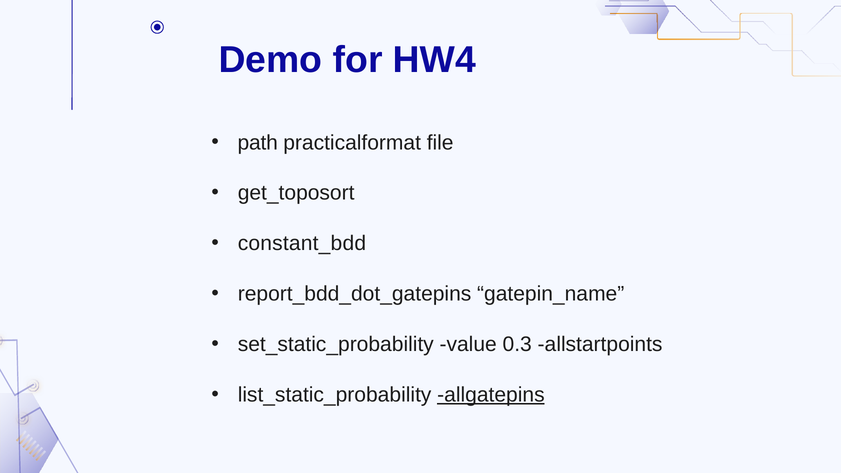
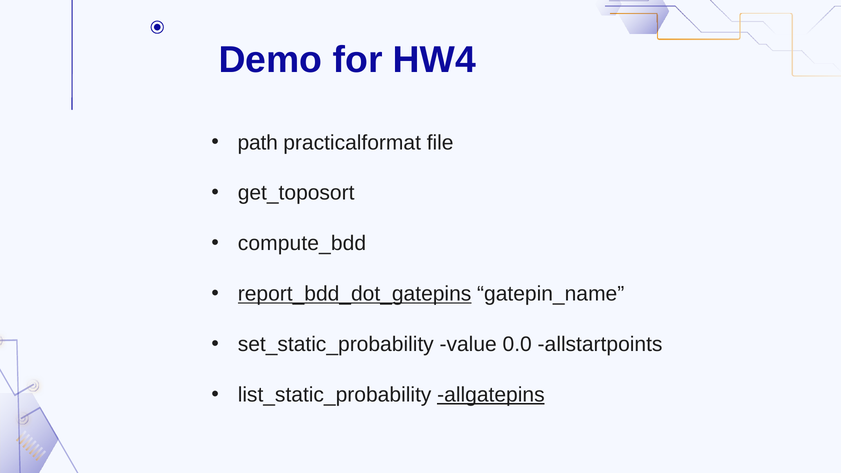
constant_bdd: constant_bdd -> compute_bdd
report_bdd_dot_gatepins underline: none -> present
0.3: 0.3 -> 0.0
